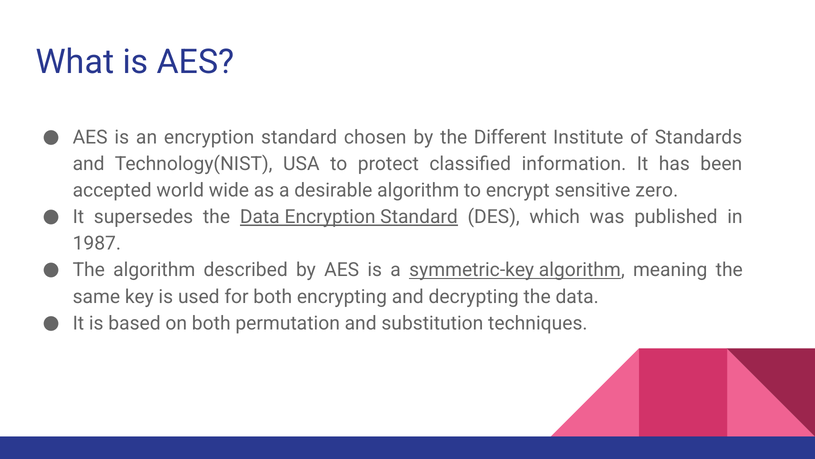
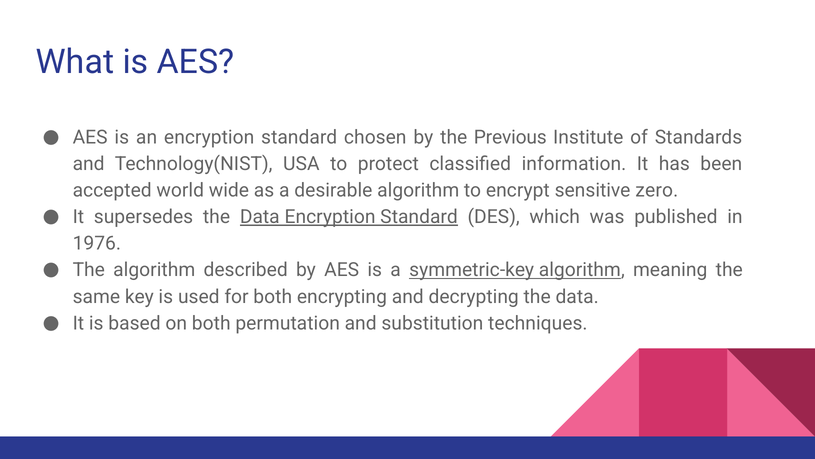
Different: Different -> Previous
1987: 1987 -> 1976
